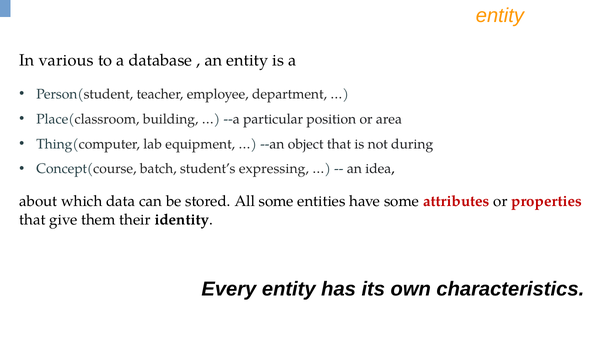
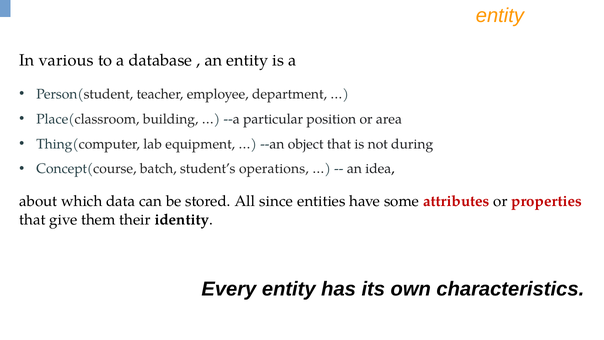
expressing: expressing -> operations
All some: some -> since
